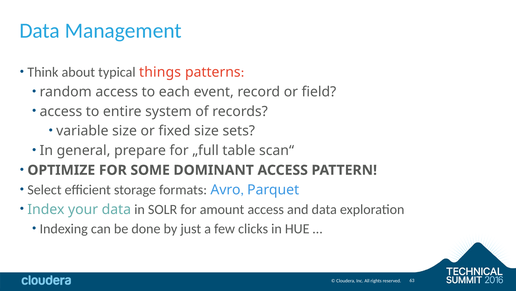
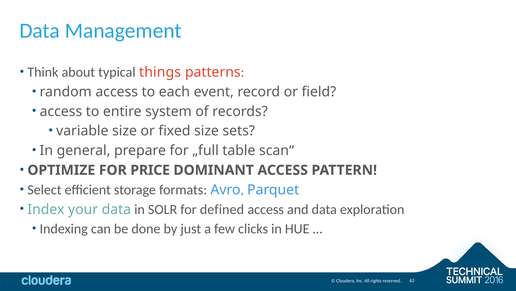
SOME: SOME -> PRICE
amount: amount -> defined
